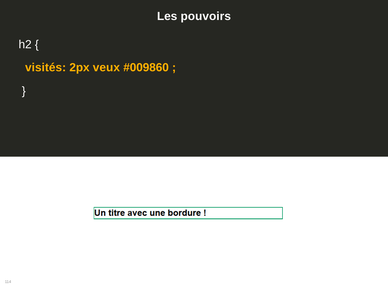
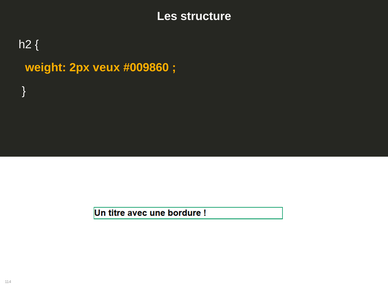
pouvoirs: pouvoirs -> structure
visités: visités -> weight
